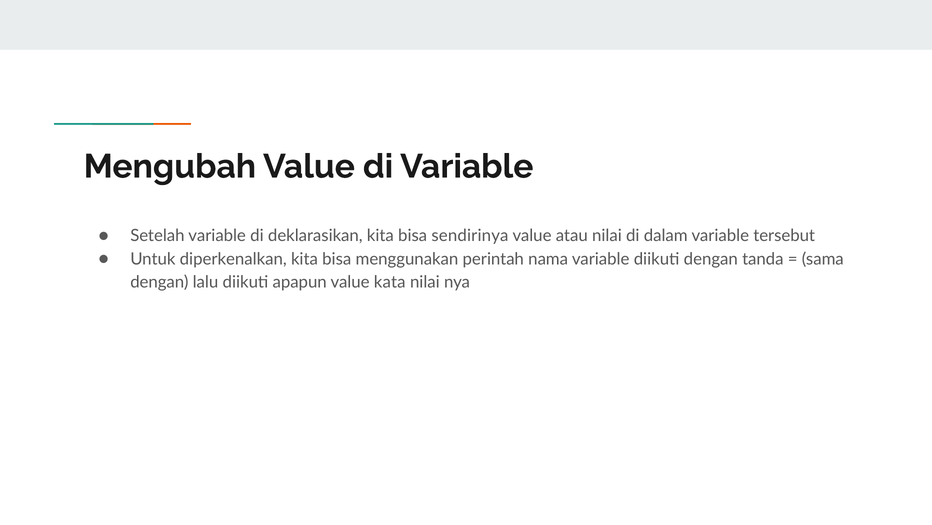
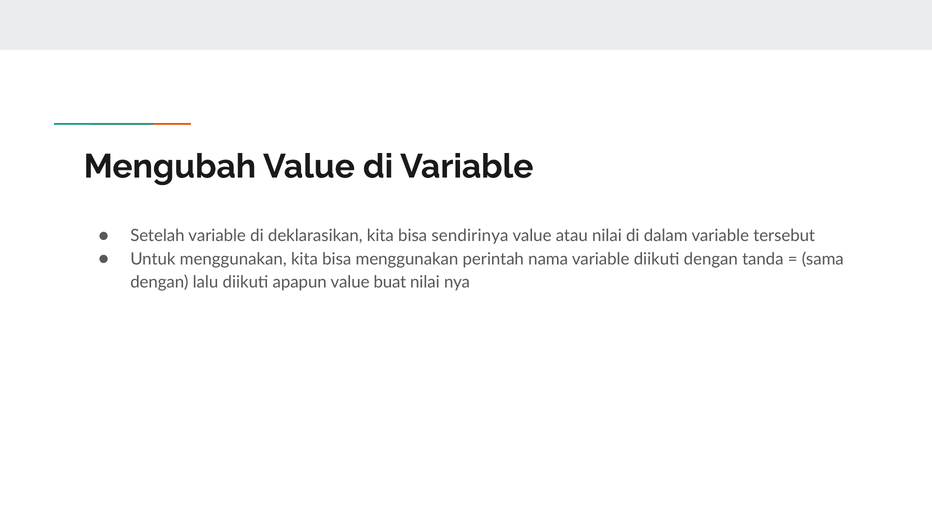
Untuk diperkenalkan: diperkenalkan -> menggunakan
kata: kata -> buat
